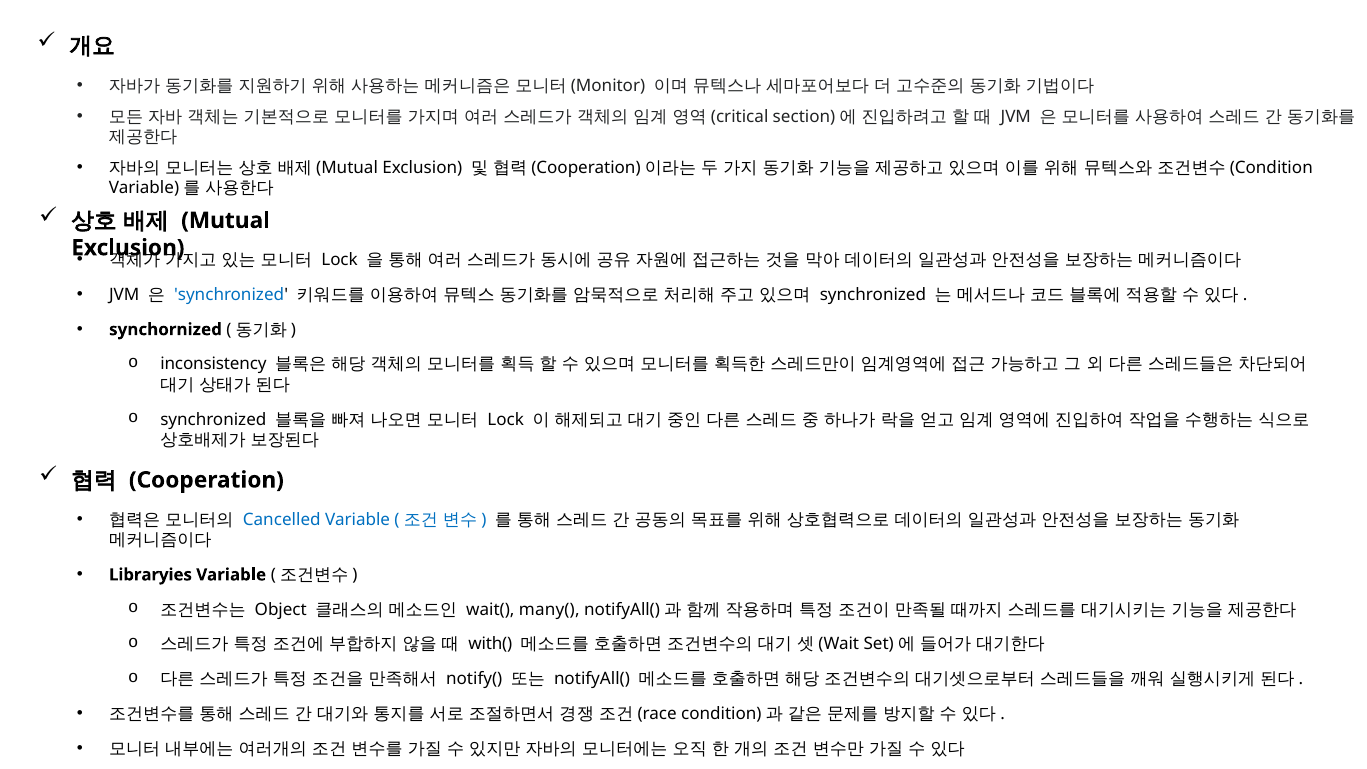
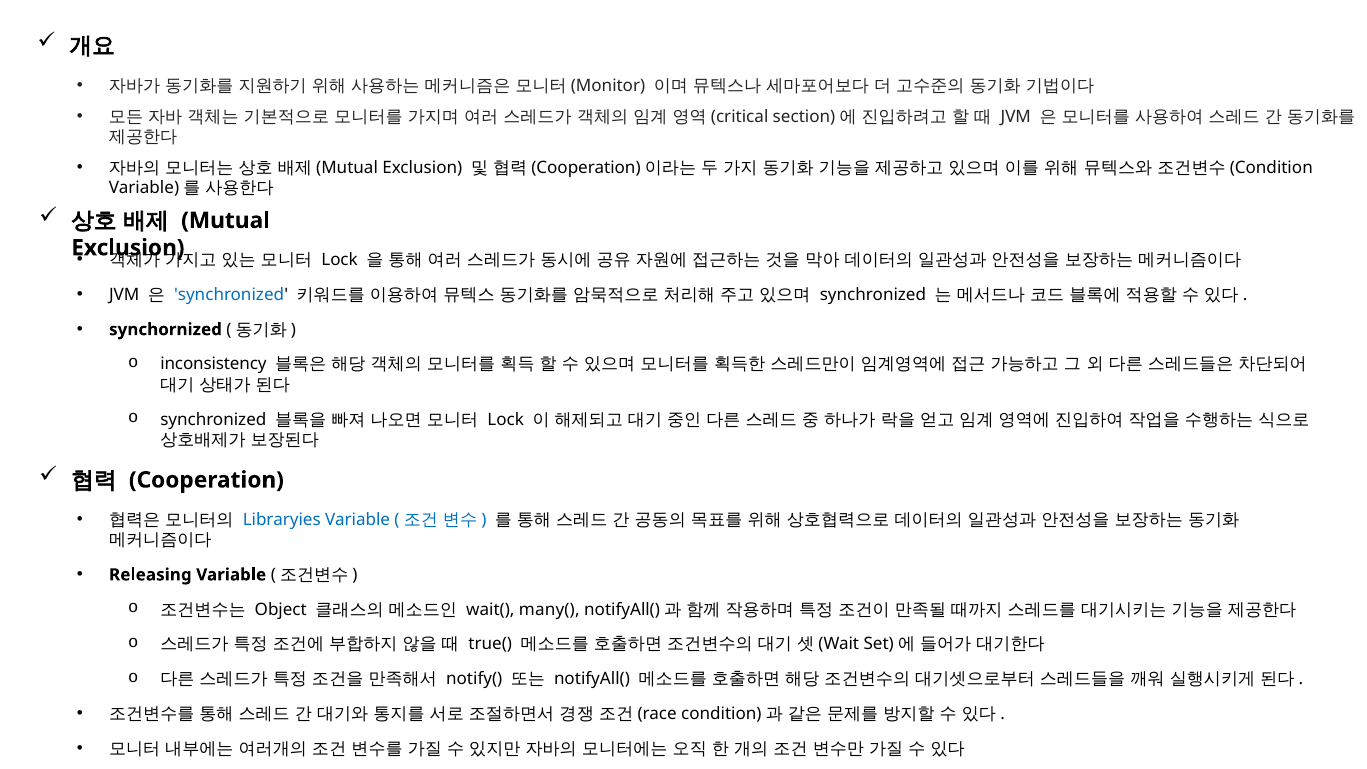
Cancelled: Cancelled -> Libraryies
Libraryies: Libraryies -> Releasing
with(: with( -> true(
